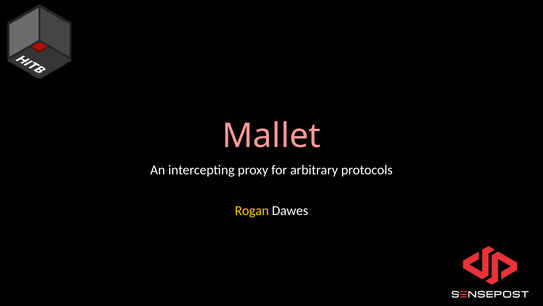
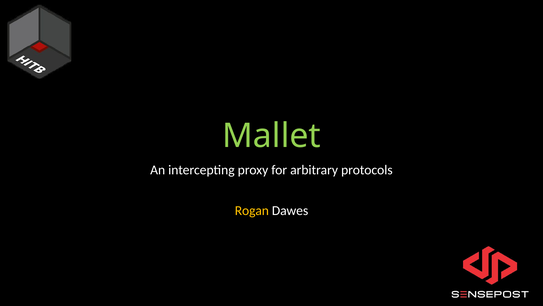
Mallet colour: pink -> light green
